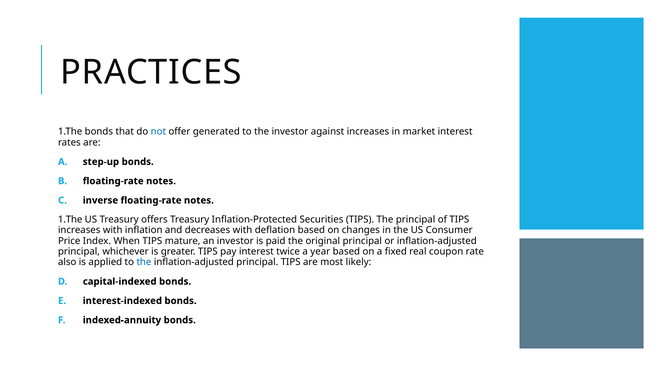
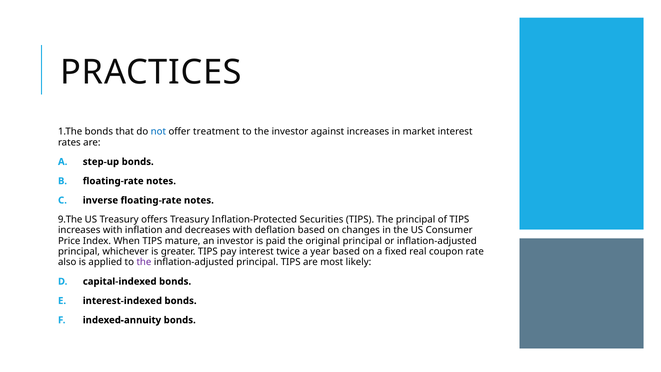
generated: generated -> treatment
1.The at (70, 220): 1.The -> 9.The
the at (144, 262) colour: blue -> purple
